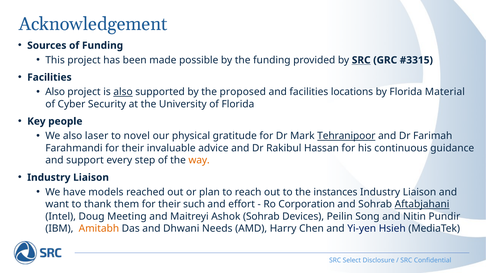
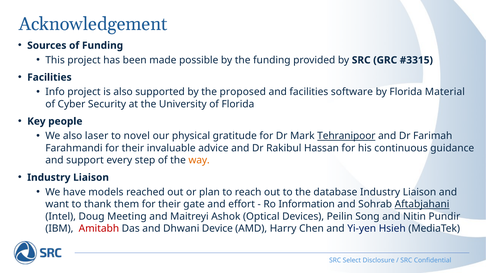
SRC at (361, 60) underline: present -> none
Also at (55, 92): Also -> Info
also at (123, 92) underline: present -> none
locations: locations -> software
instances: instances -> database
such: such -> gate
Corporation: Corporation -> Information
Ashok Sohrab: Sohrab -> Optical
Amitabh colour: orange -> red
Needs: Needs -> Device
